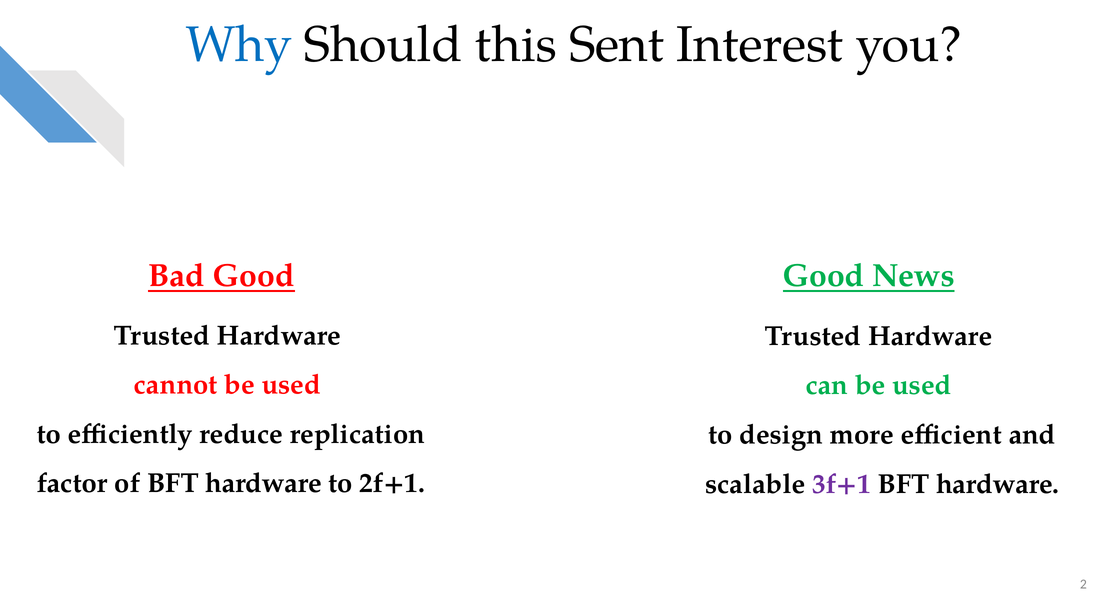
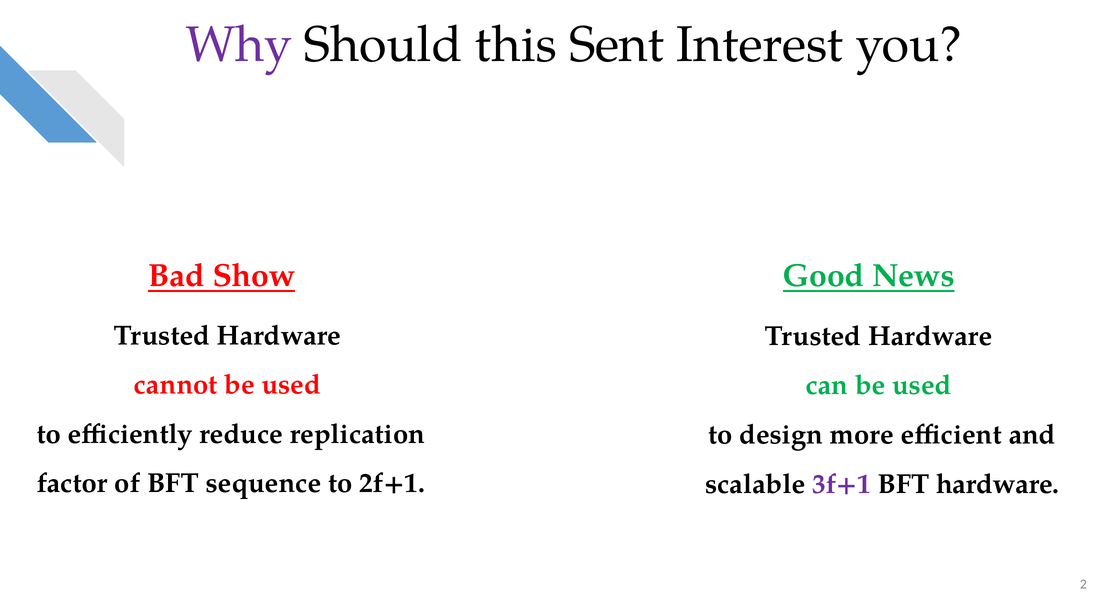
Why colour: blue -> purple
Bad Good: Good -> Show
of BFT hardware: hardware -> sequence
